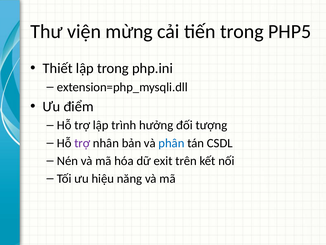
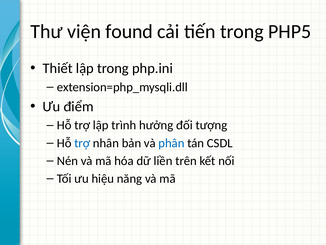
mừng: mừng -> found
trợ at (82, 143) colour: purple -> blue
exit: exit -> liền
